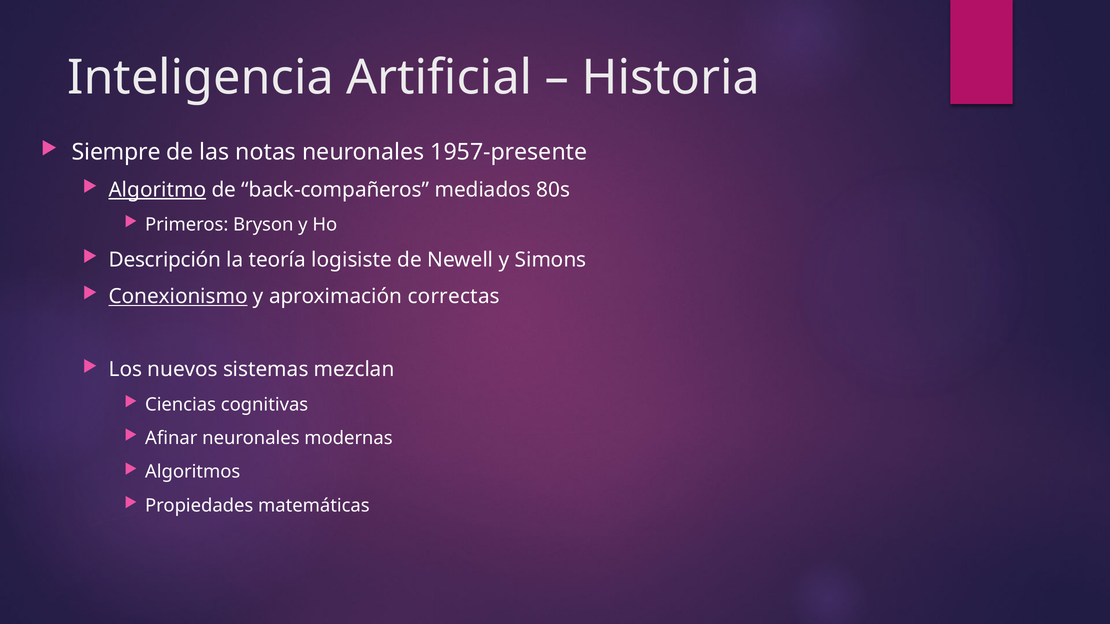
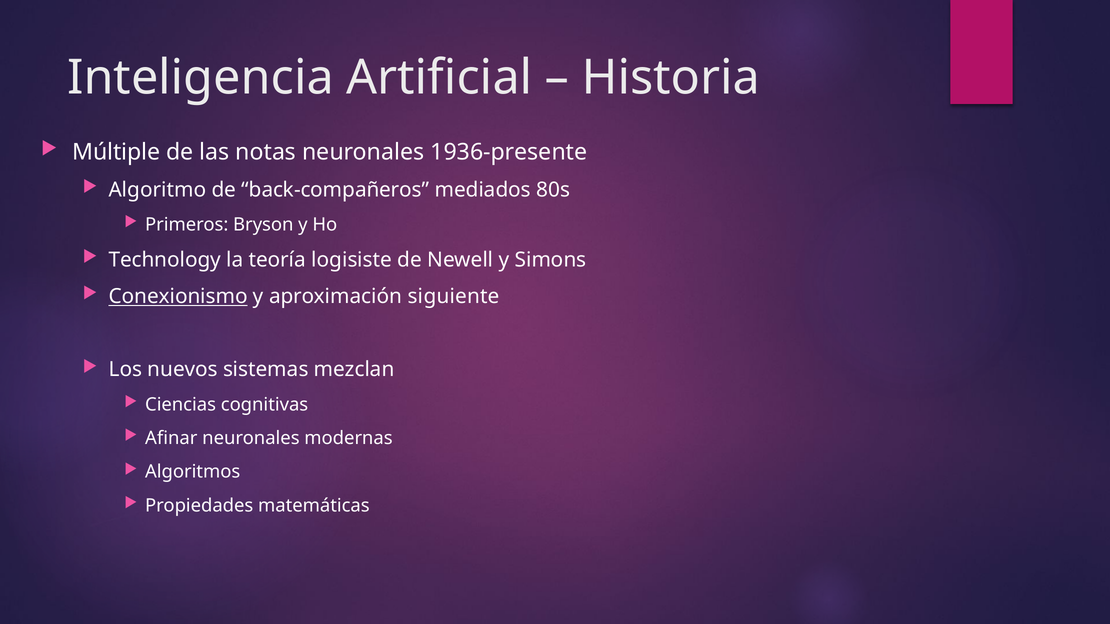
Siempre: Siempre -> Múltiple
1957-presente: 1957-presente -> 1936-presente
Algoritmo underline: present -> none
Descripción: Descripción -> Technology
correctas: correctas -> siguiente
